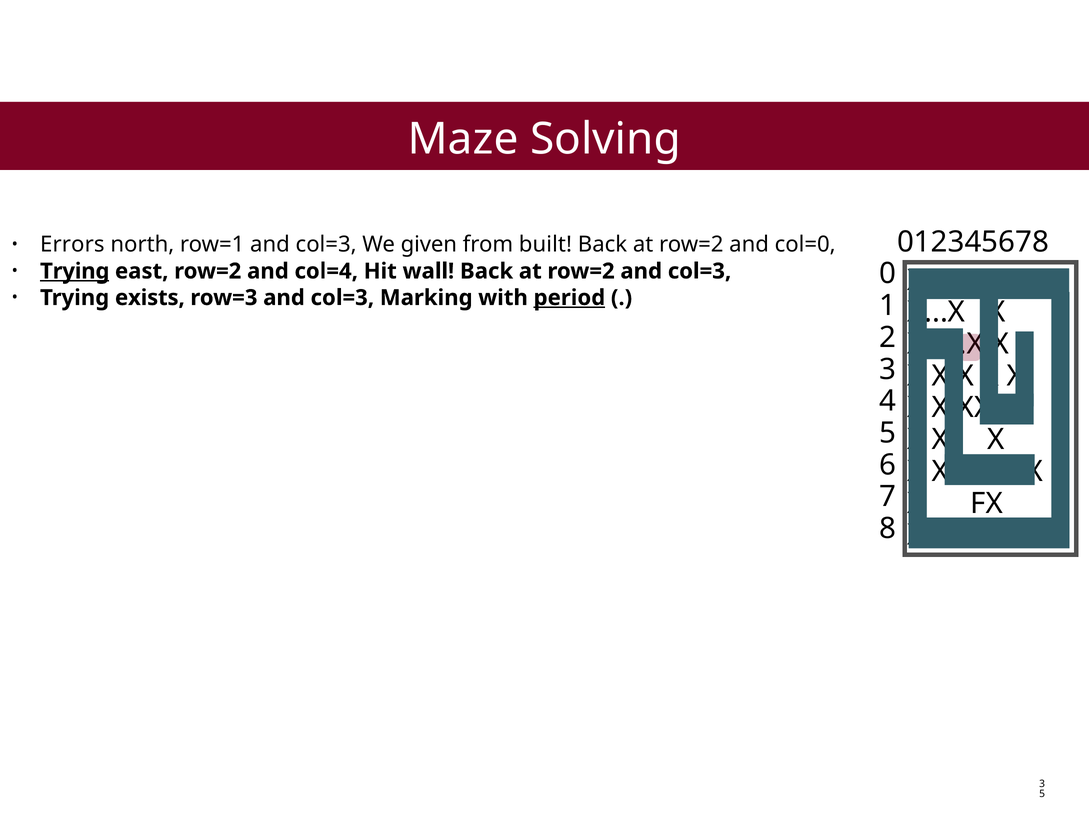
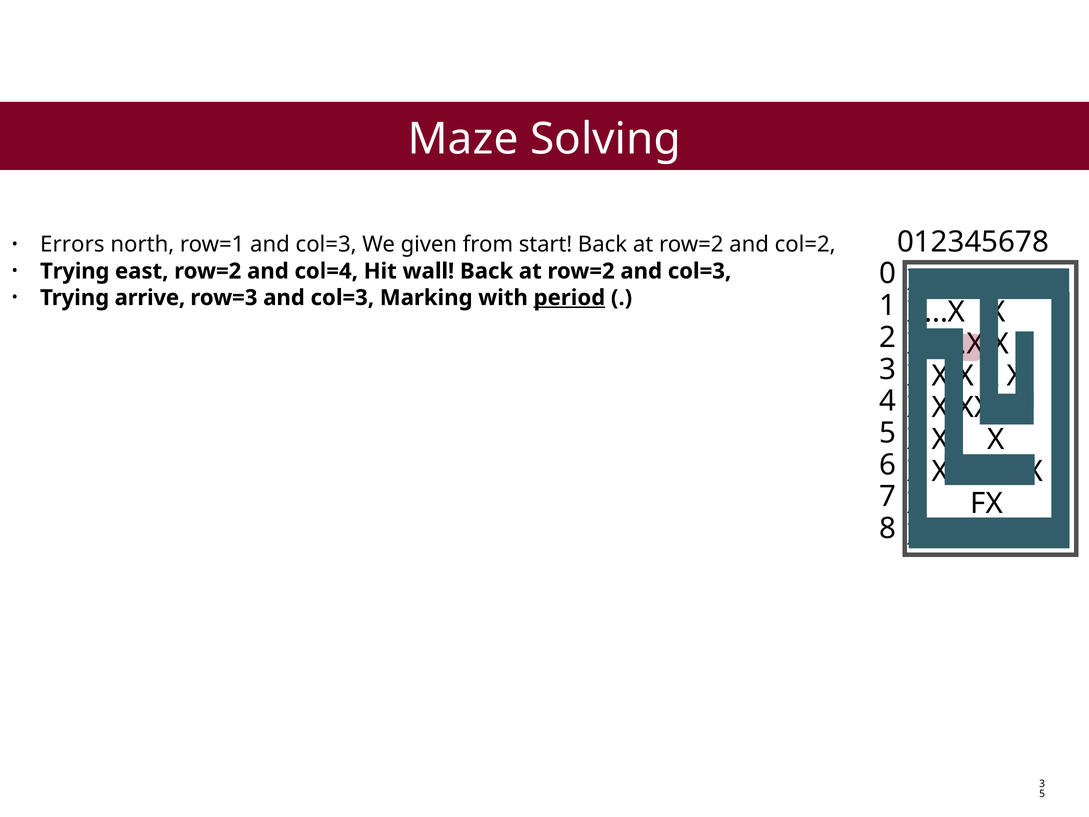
built: built -> start
col=0: col=0 -> col=2
Trying at (75, 271) underline: present -> none
exists: exists -> arrive
